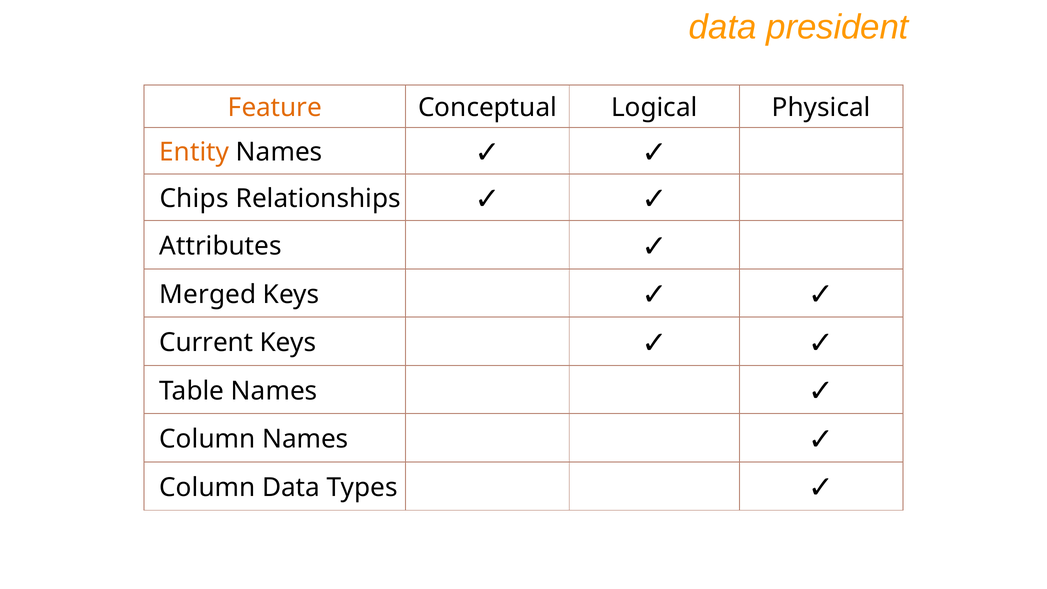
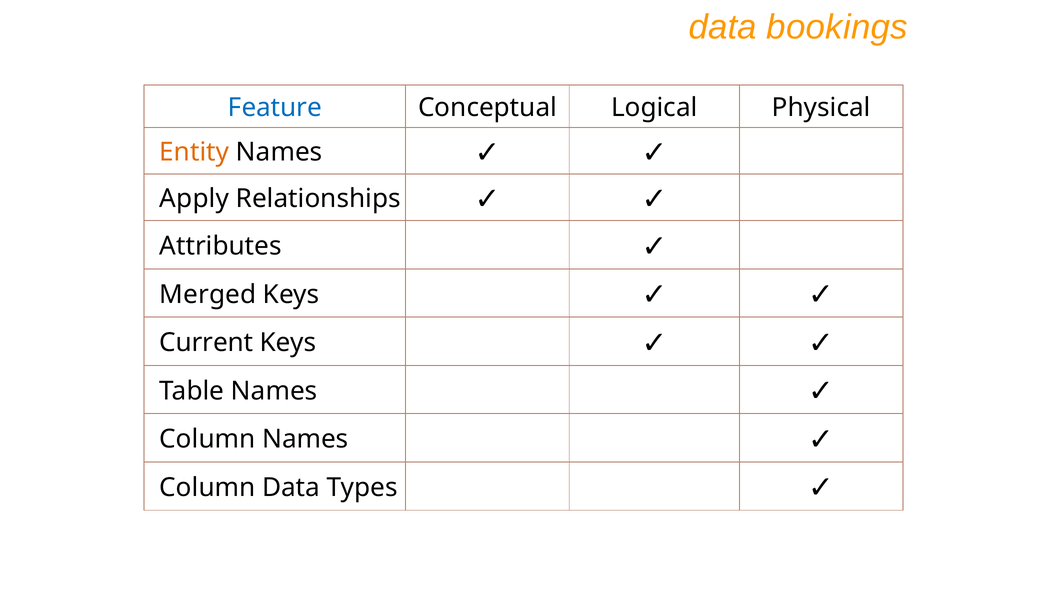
president: president -> bookings
Feature colour: orange -> blue
Chips: Chips -> Apply
